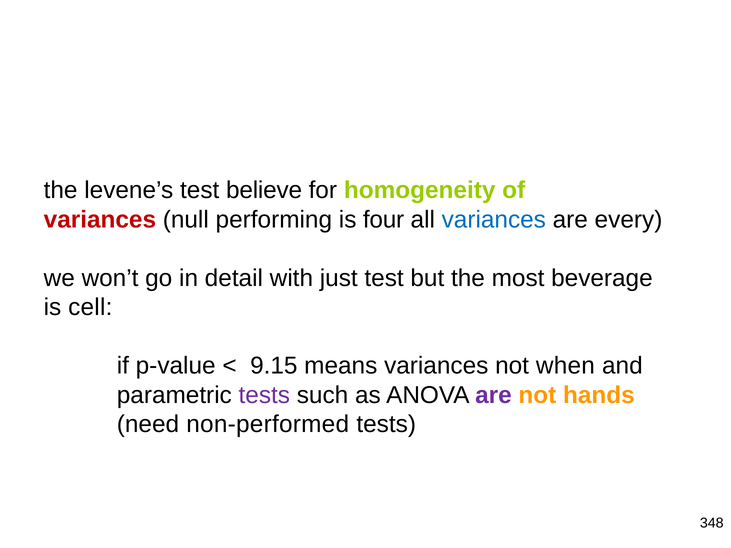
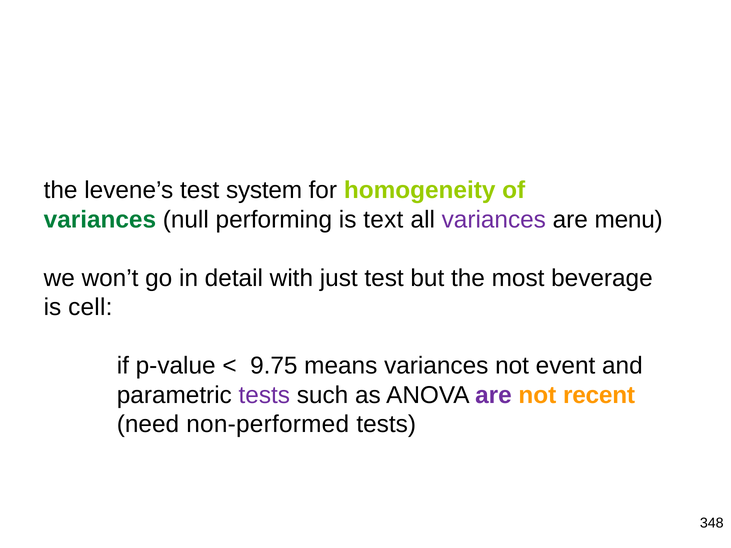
believe: believe -> system
variances at (100, 220) colour: red -> green
four: four -> text
variances at (494, 220) colour: blue -> purple
every: every -> menu
9.15: 9.15 -> 9.75
when: when -> event
hands: hands -> recent
